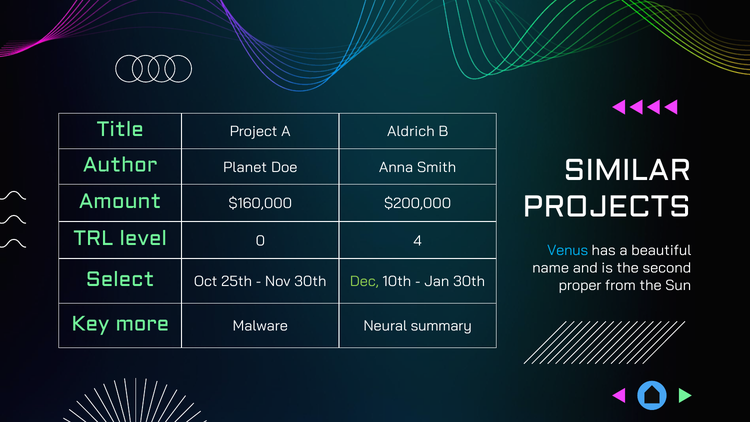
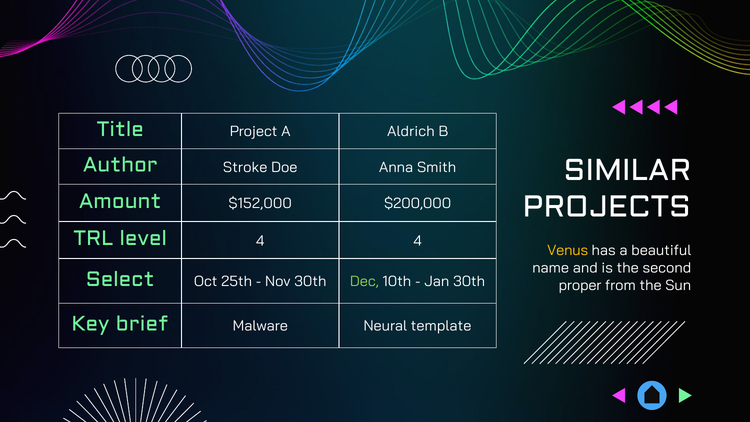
Planet: Planet -> Stroke
$160,000: $160,000 -> $152,000
level 0: 0 -> 4
Venus colour: light blue -> yellow
more: more -> brief
summary: summary -> template
